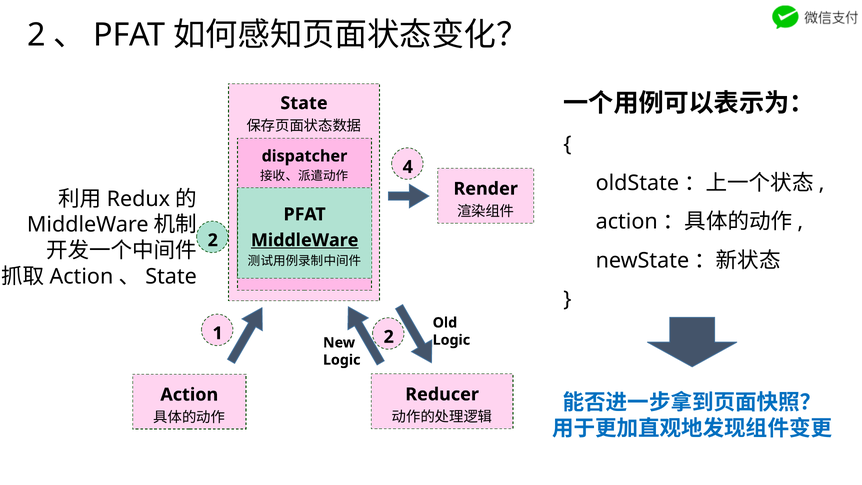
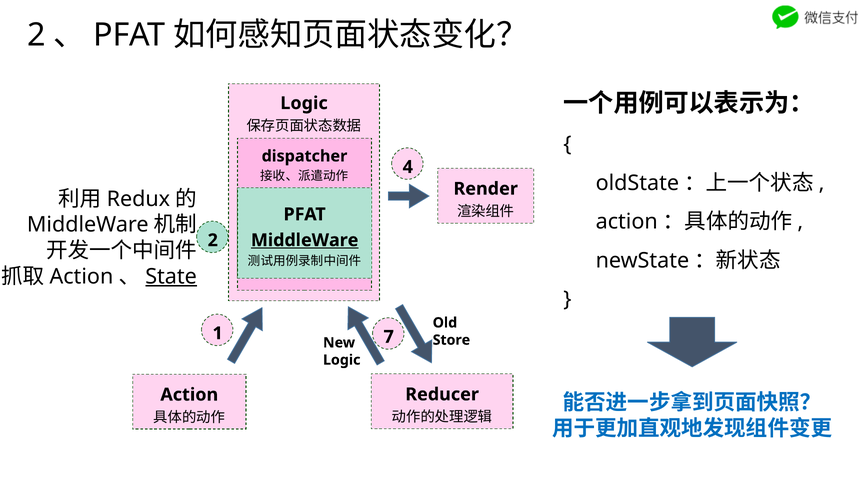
State at (304, 103): State -> Logic
State at (171, 276) underline: none -> present
1 2: 2 -> 7
Logic at (451, 340): Logic -> Store
